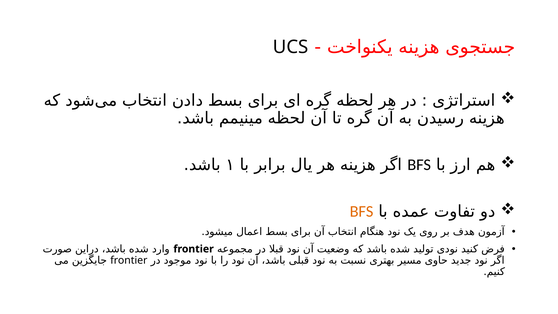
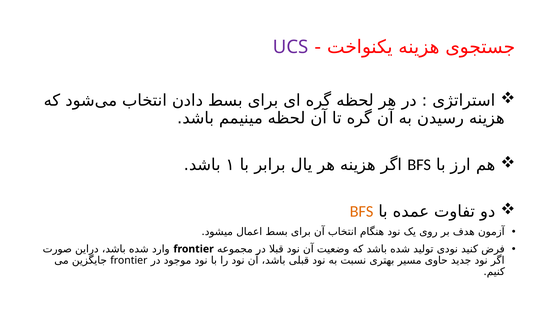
UCS colour: black -> purple
